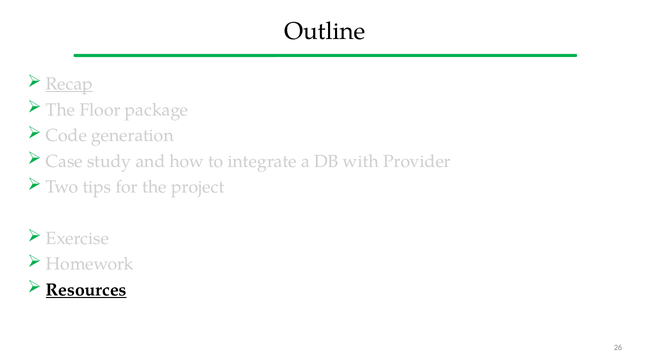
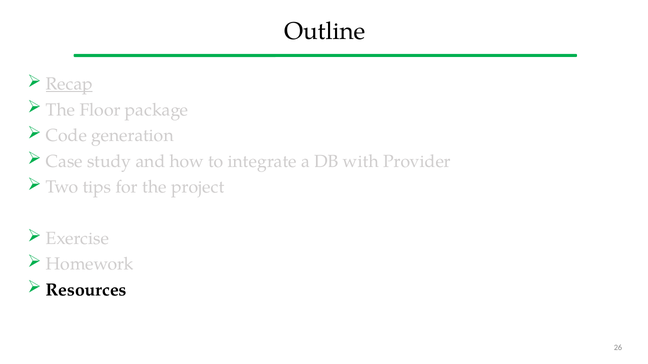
Resources underline: present -> none
